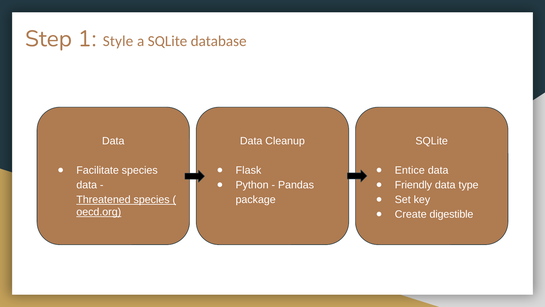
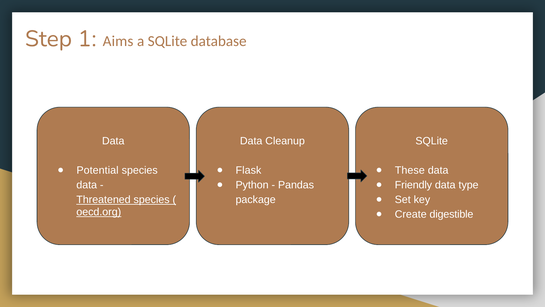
Style: Style -> Aims
Facilitate: Facilitate -> Potential
Entice: Entice -> These
